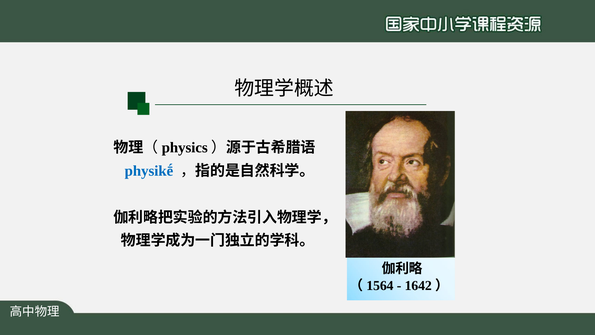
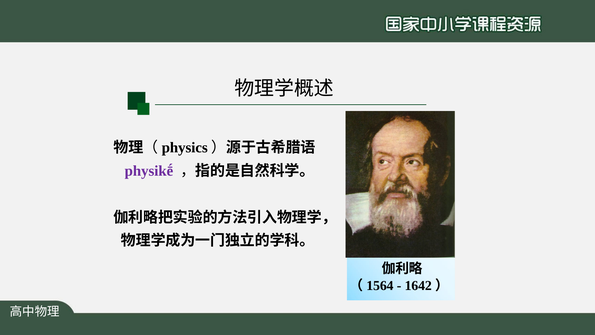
physikḗ colour: blue -> purple
